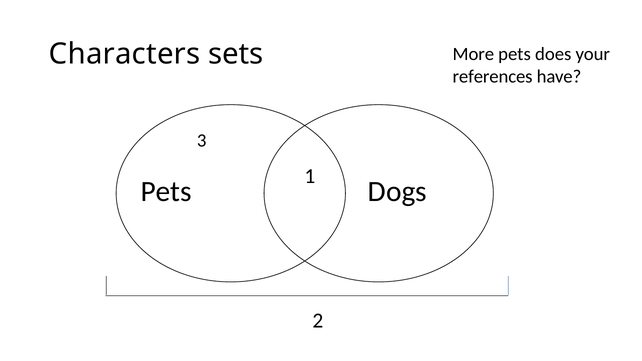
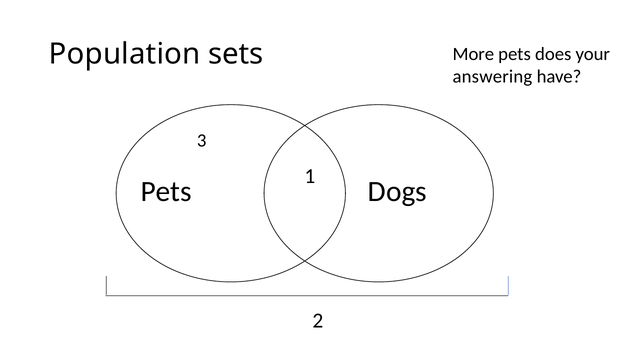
Characters: Characters -> Population
references: references -> answering
